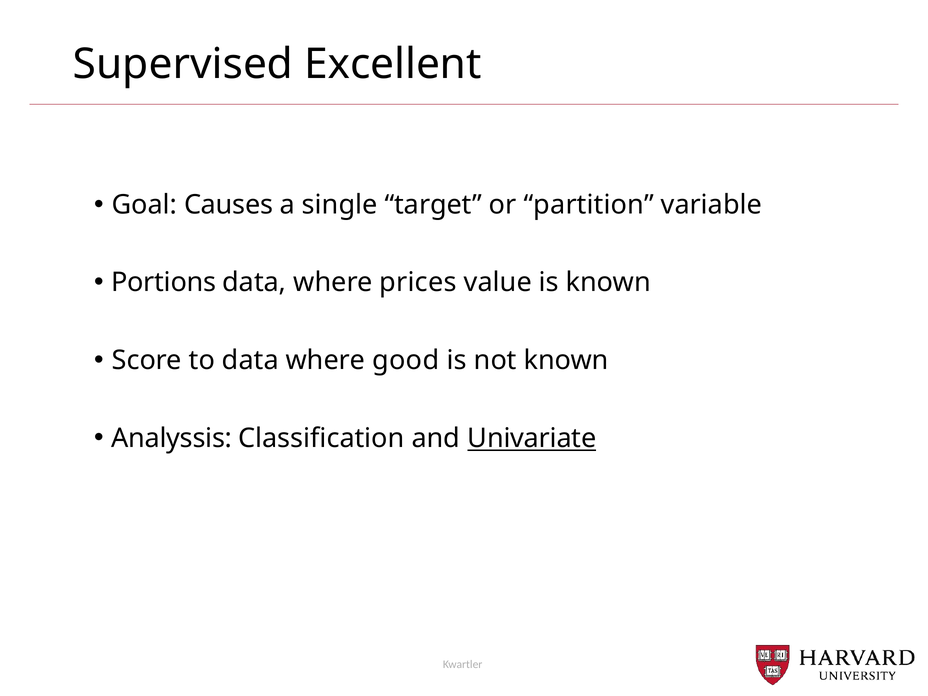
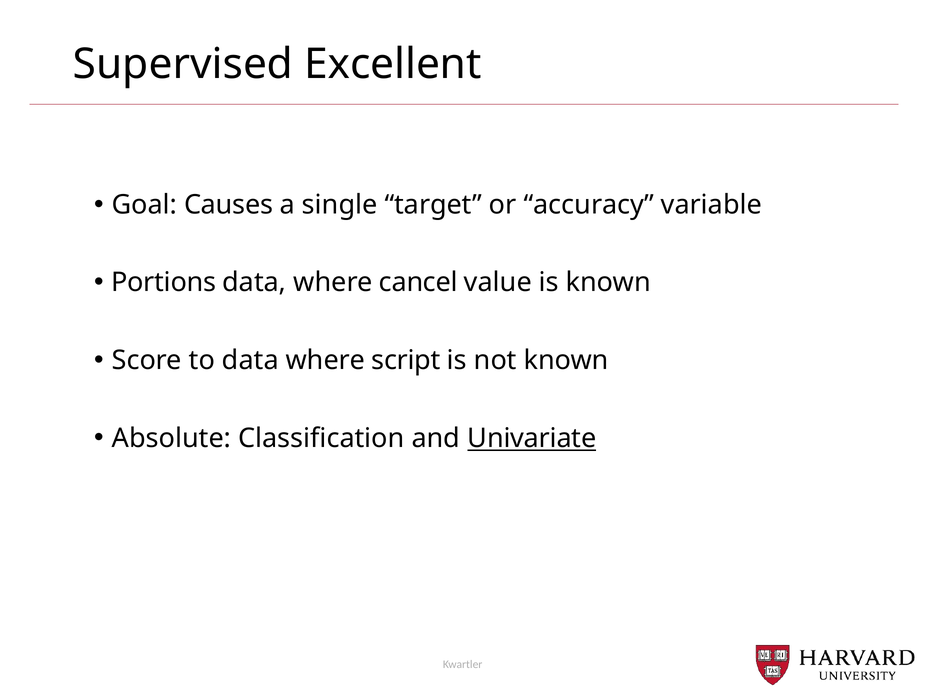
partition: partition -> accuracy
prices: prices -> cancel
good: good -> script
Analyssis: Analyssis -> Absolute
